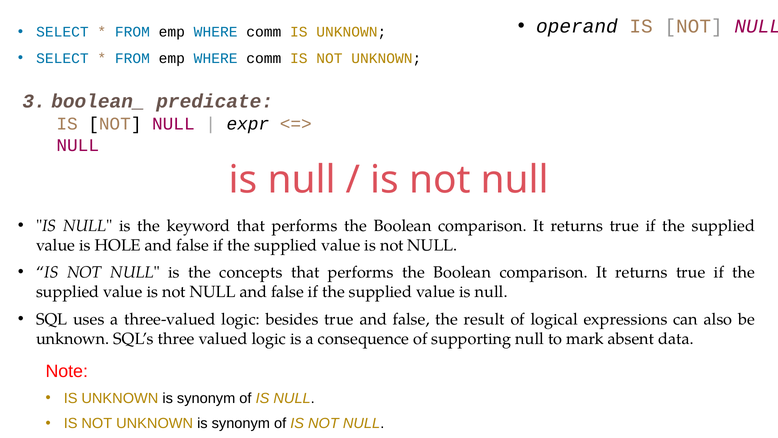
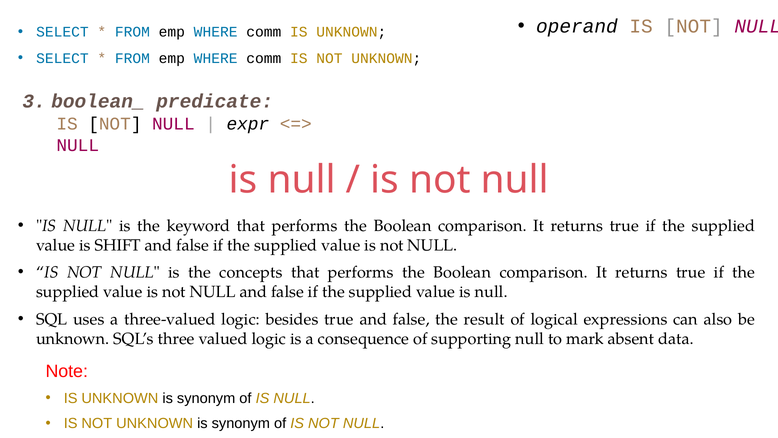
HOLE: HOLE -> SHIFT
